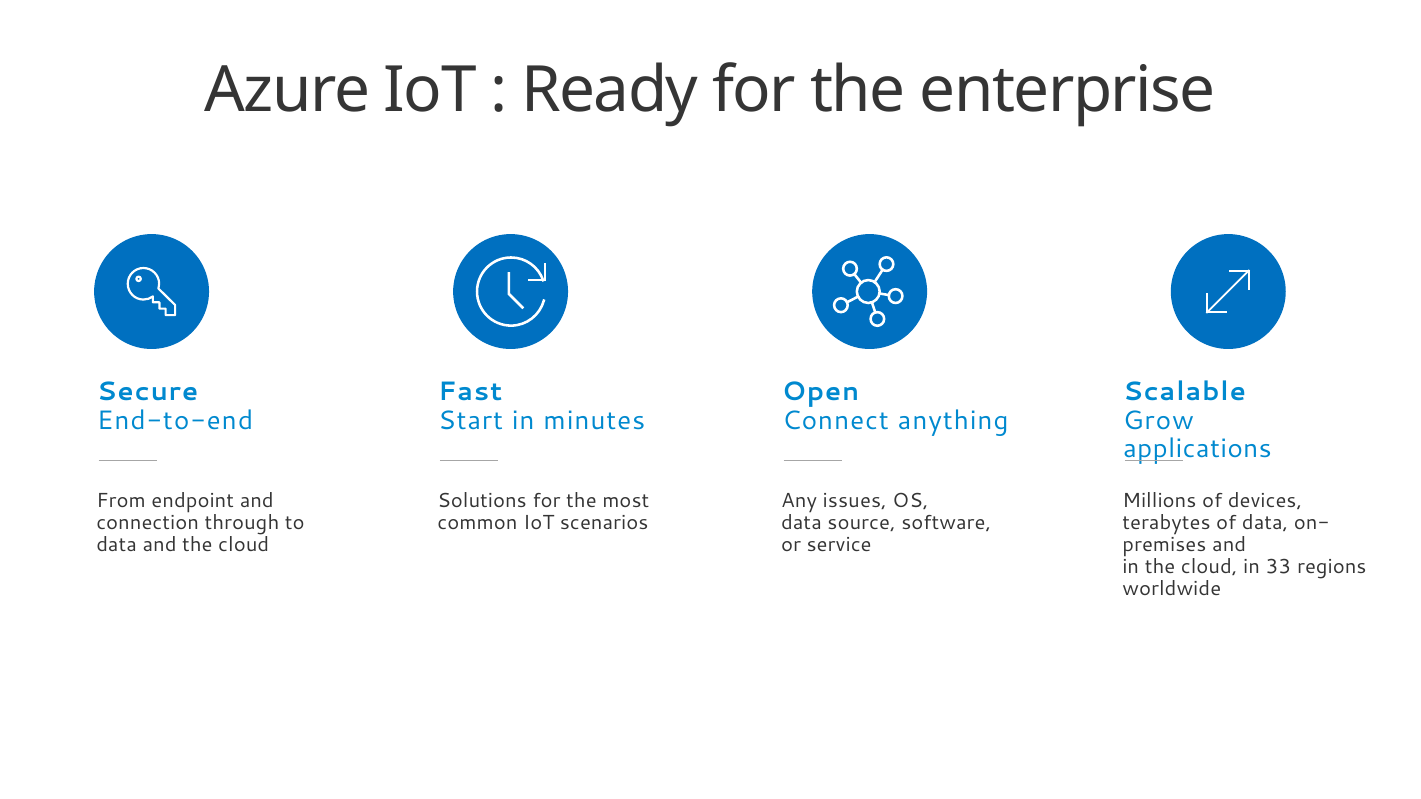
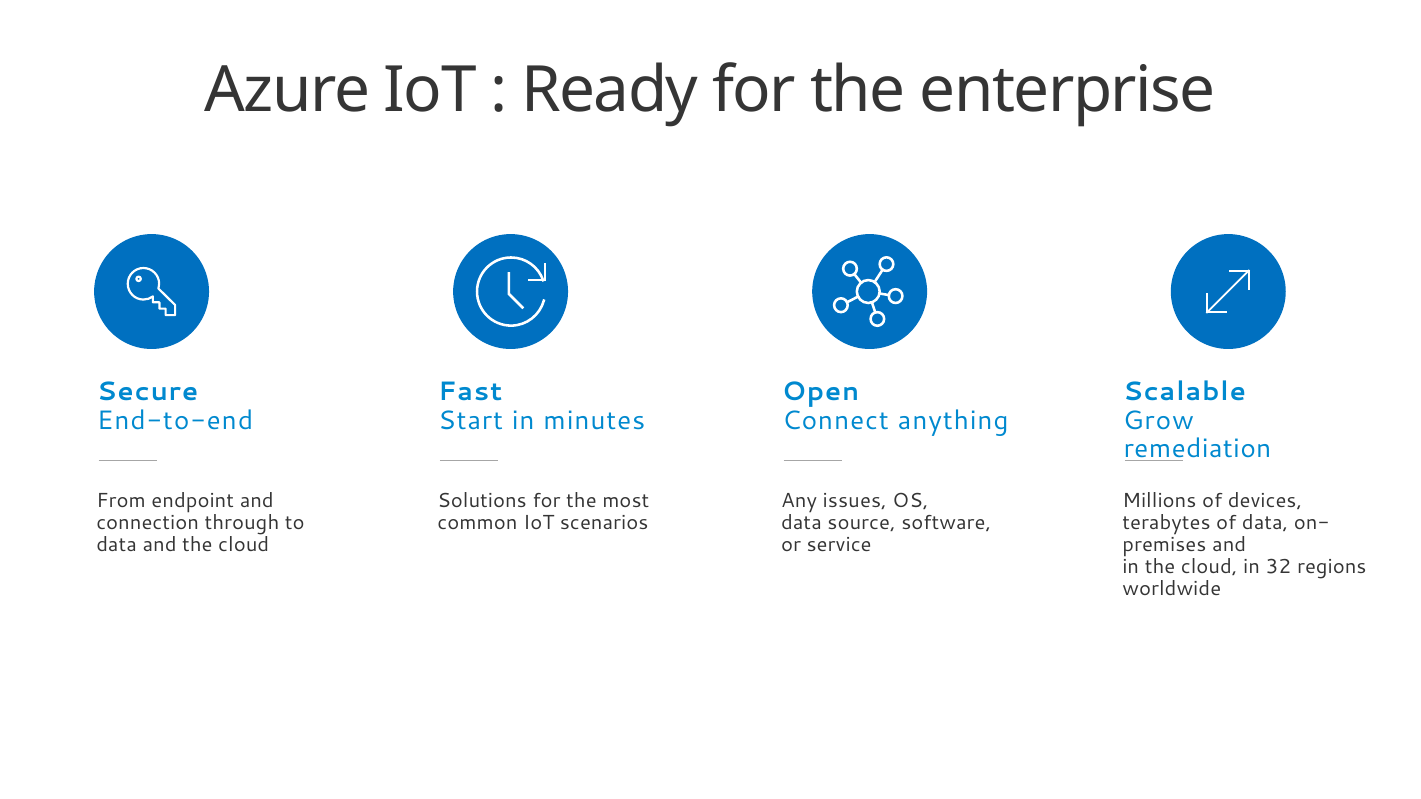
applications: applications -> remediation
33: 33 -> 32
